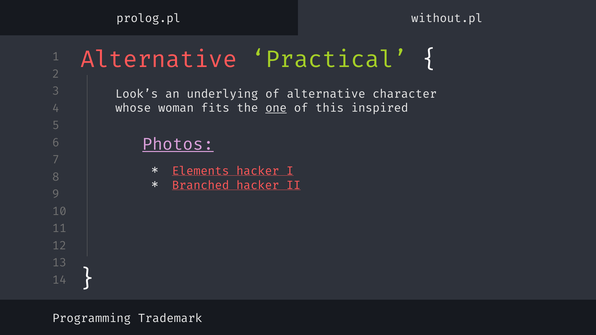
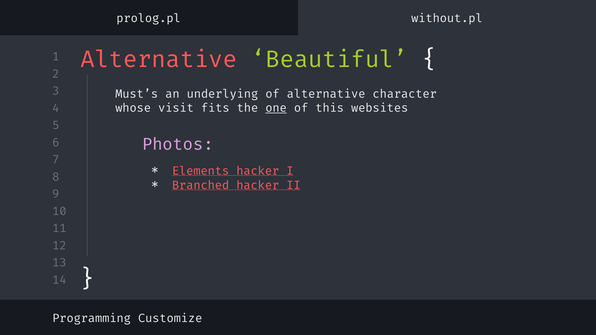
Practical: Practical -> Beautiful
Look’s: Look’s -> Must’s
woman: woman -> visit
inspired: inspired -> websites
Photos underline: present -> none
Trademark: Trademark -> Customize
